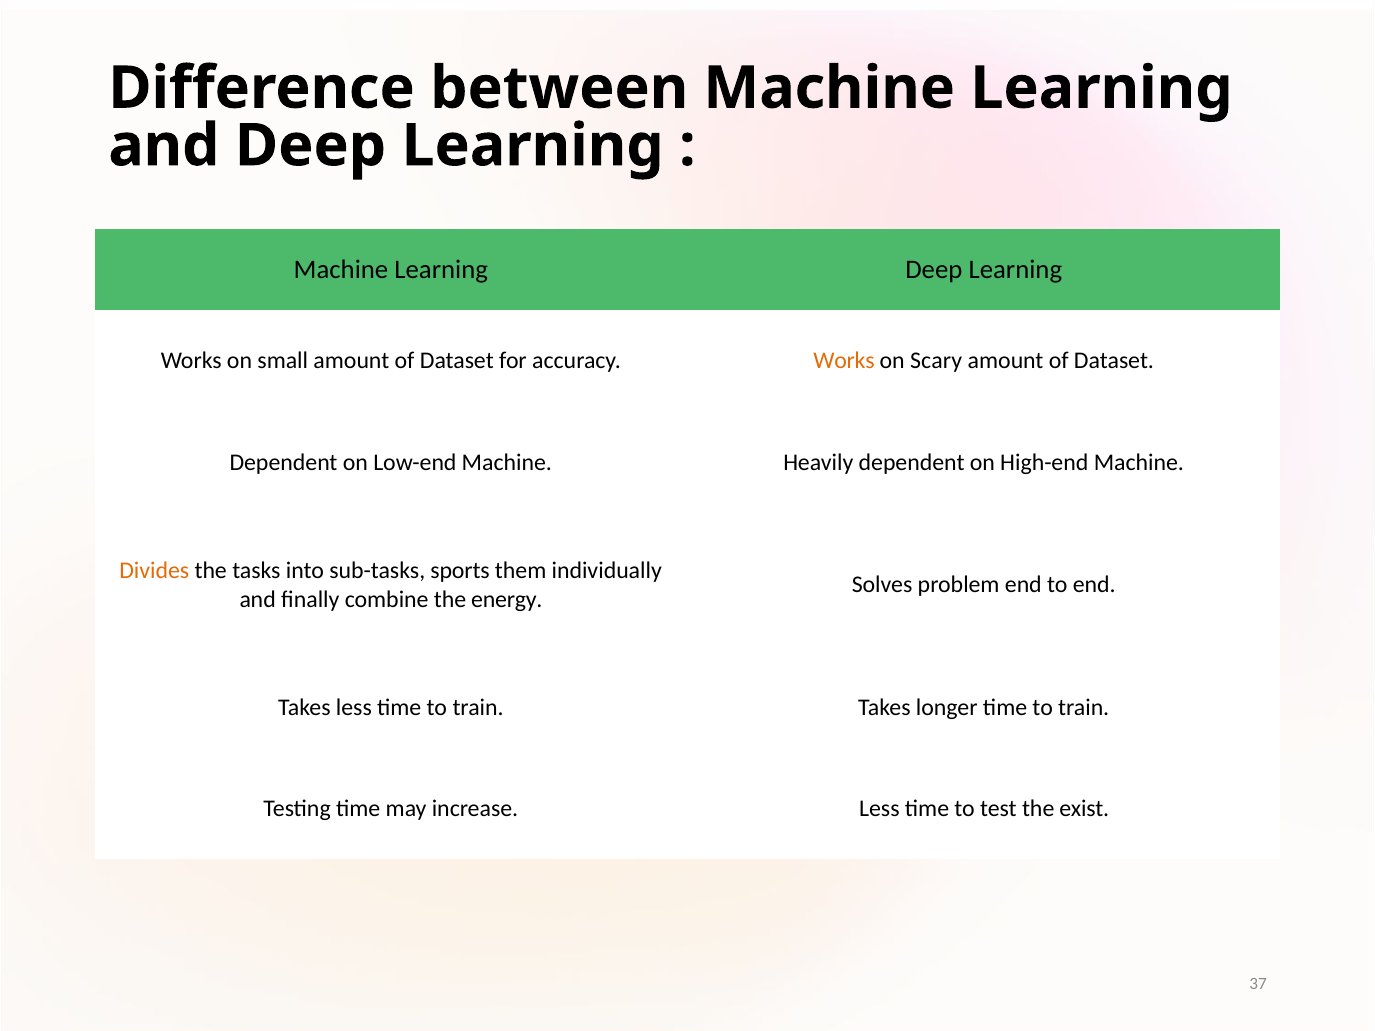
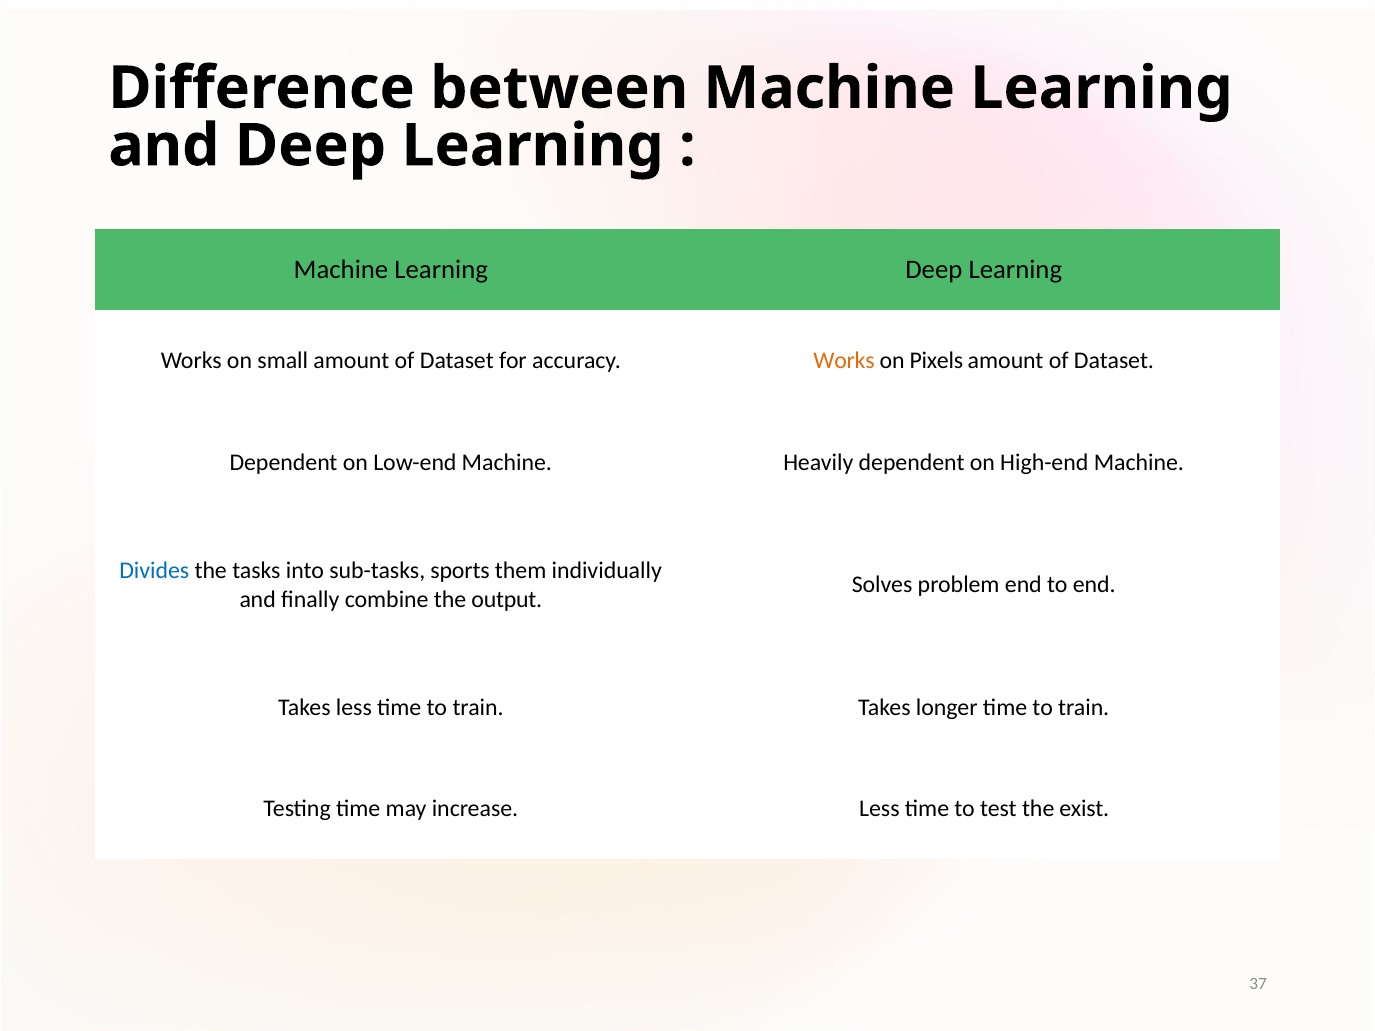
Scary: Scary -> Pixels
Divides colour: orange -> blue
energy: energy -> output
